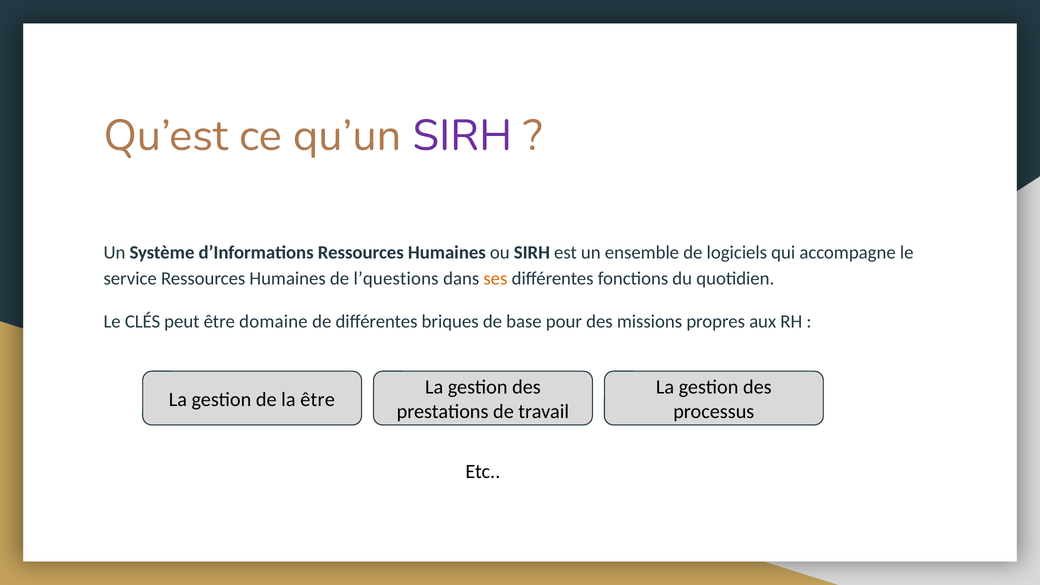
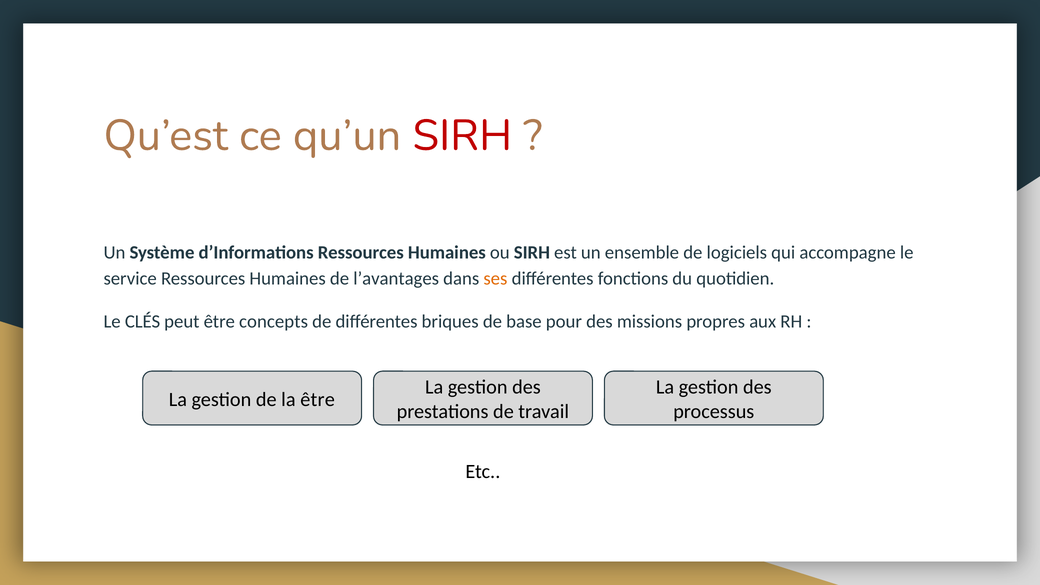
SIRH at (462, 136) colour: purple -> red
l’questions: l’questions -> l’avantages
domaine: domaine -> concepts
